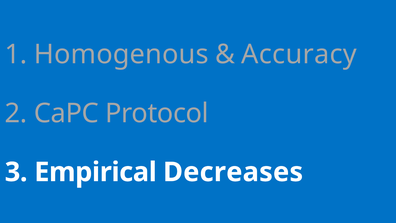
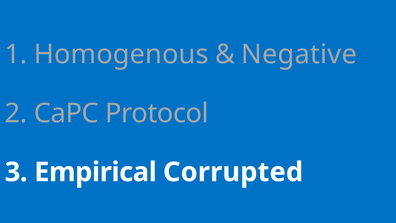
Accuracy: Accuracy -> Negative
Decreases: Decreases -> Corrupted
